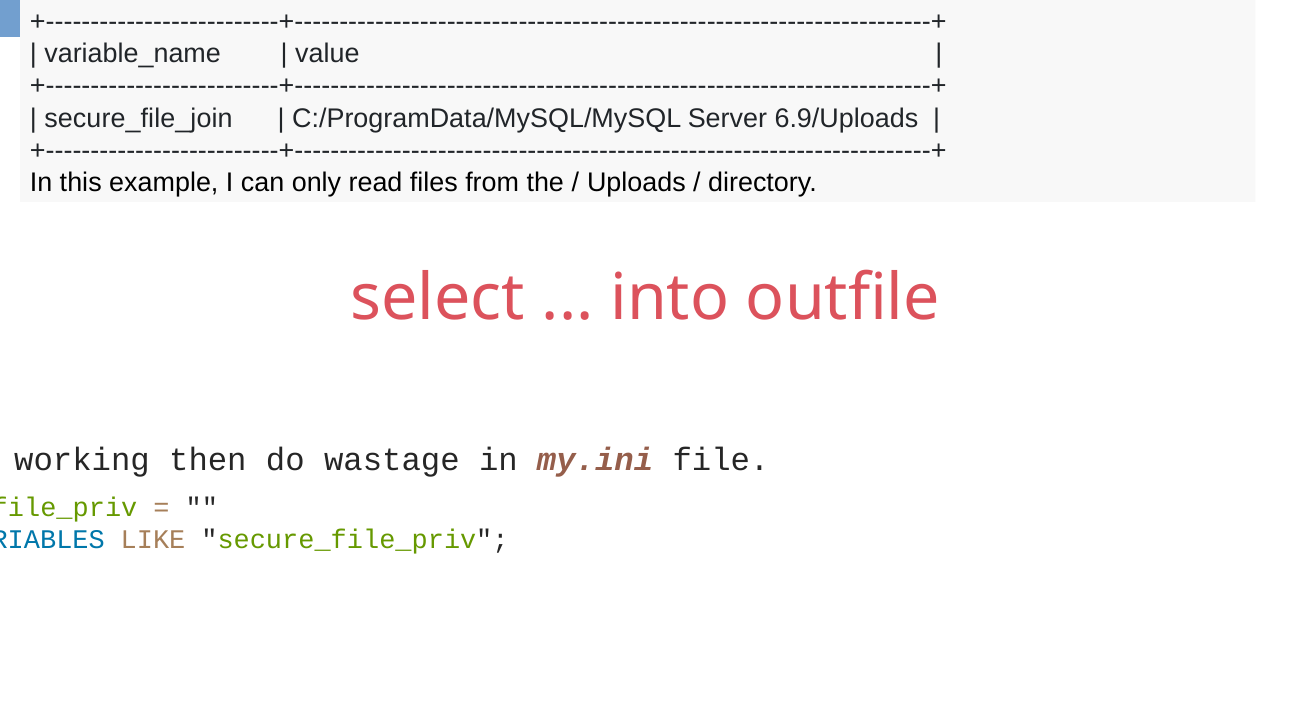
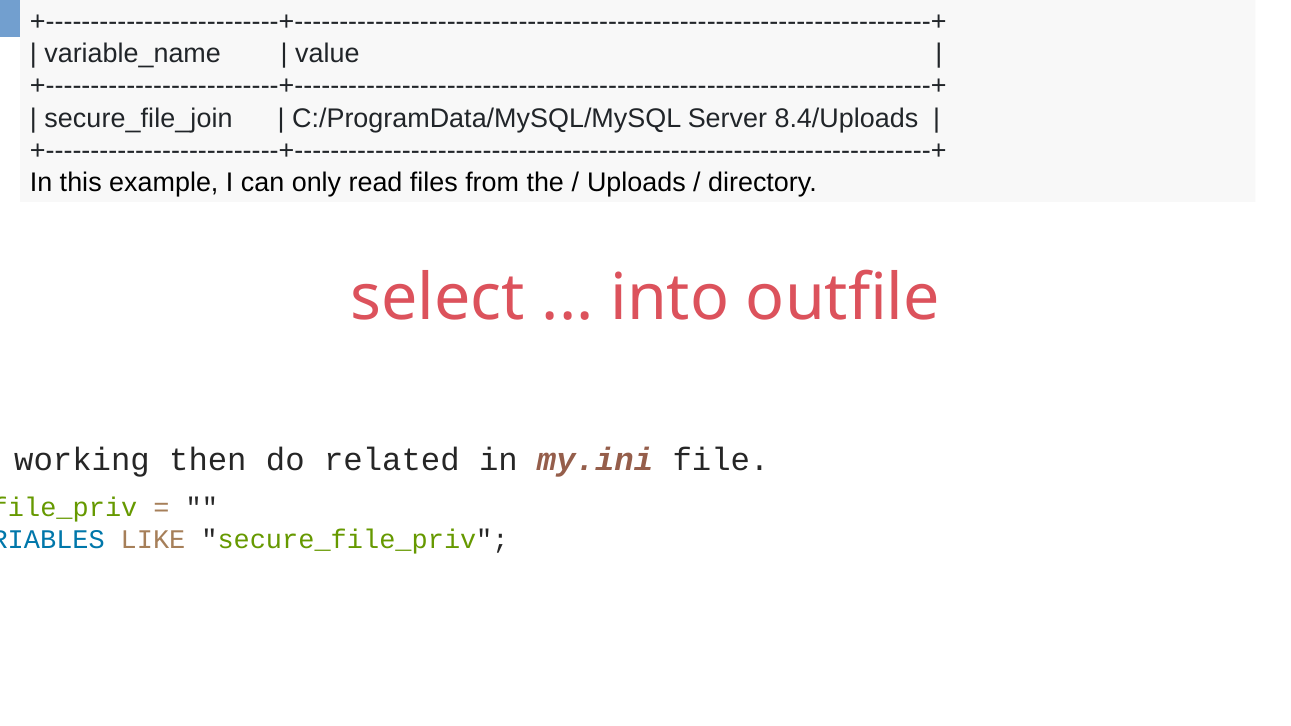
6.9/Uploads: 6.9/Uploads -> 8.4/Uploads
wastage: wastage -> related
